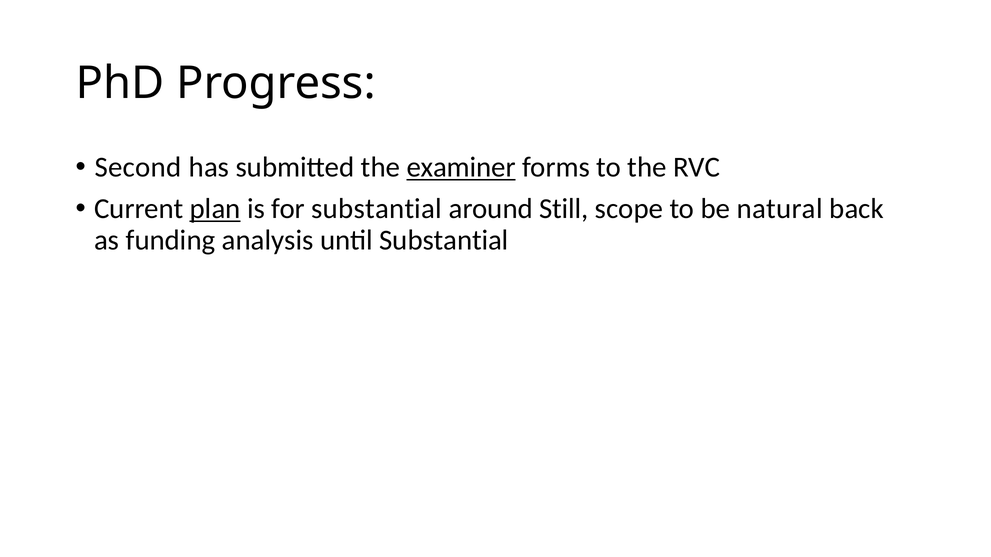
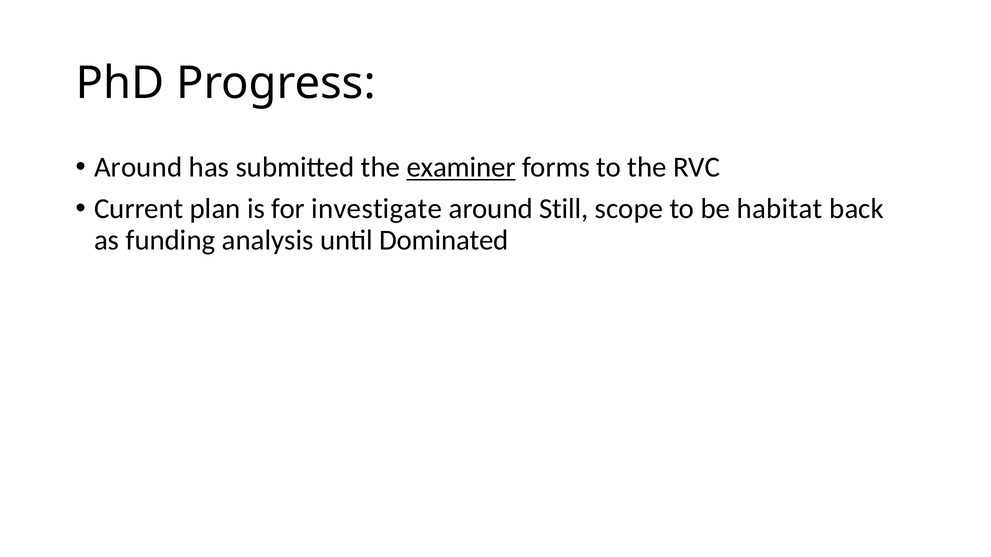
Second at (138, 168): Second -> Around
plan underline: present -> none
for substantial: substantial -> investigate
natural: natural -> habitat
until Substantial: Substantial -> Dominated
